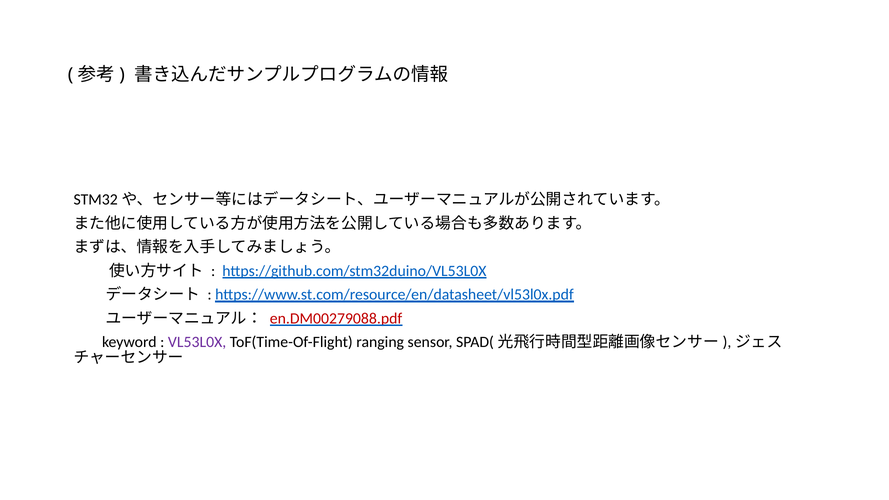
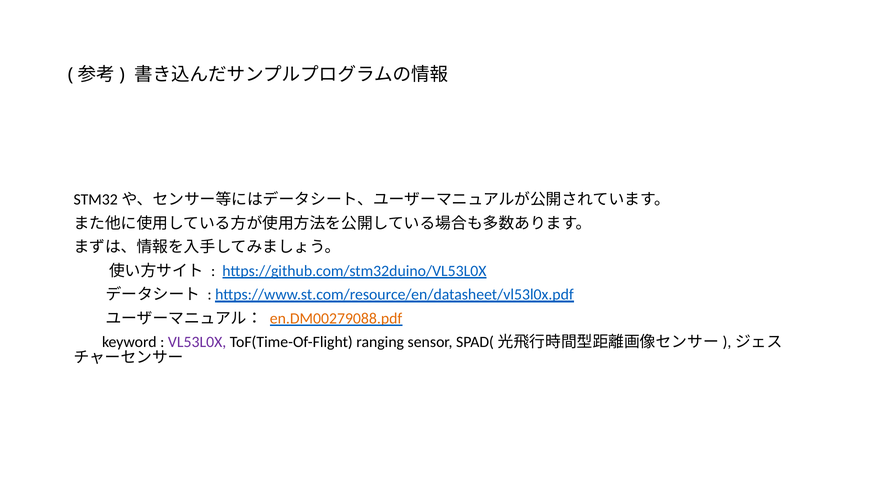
en.DM00279088.pdf colour: red -> orange
